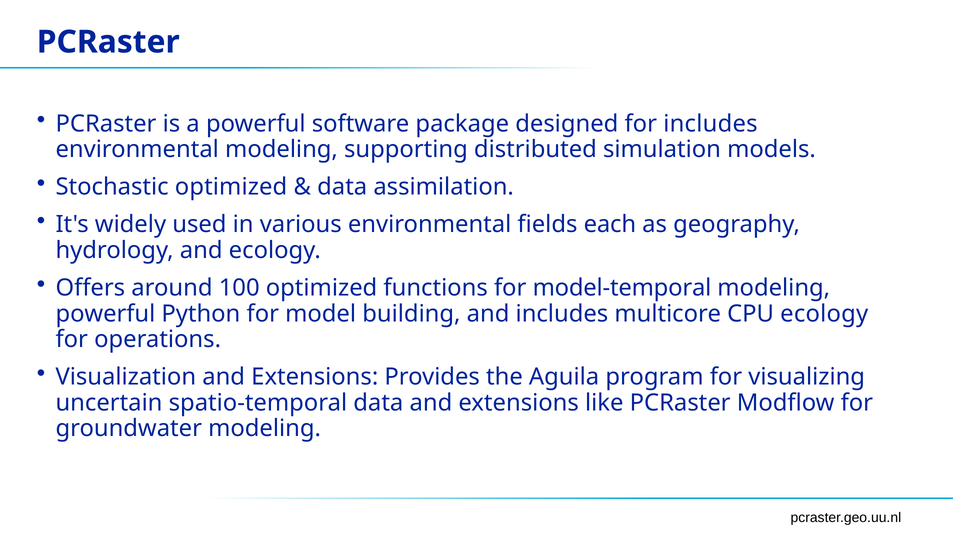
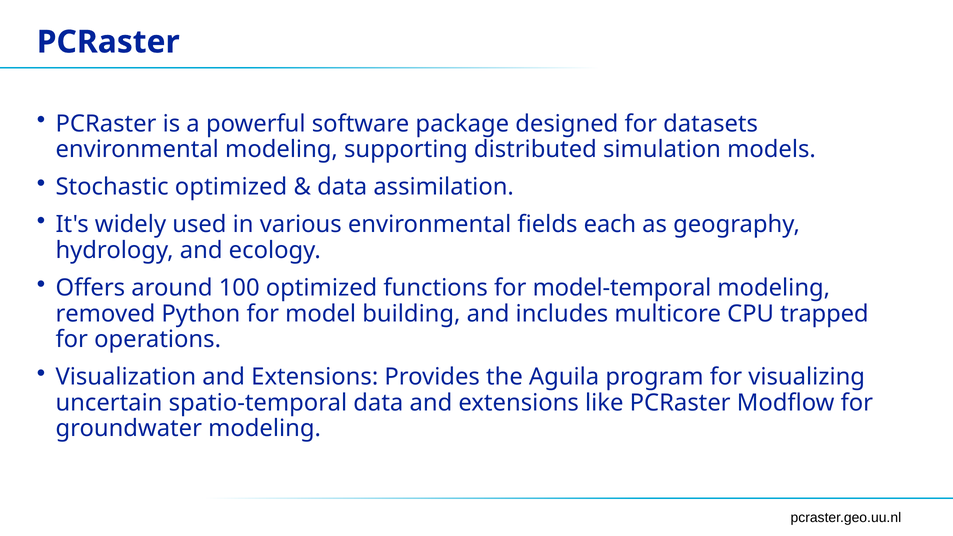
for includes: includes -> datasets
powerful at (105, 314): powerful -> removed
CPU ecology: ecology -> trapped
